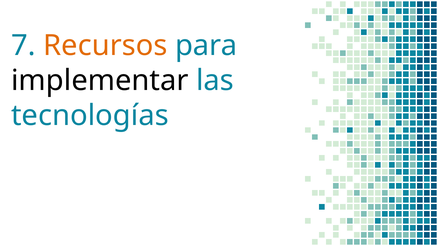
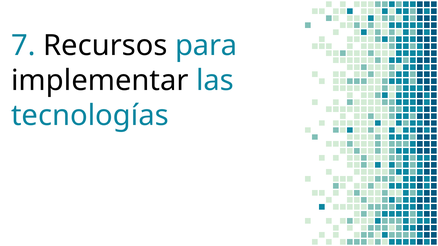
Recursos colour: orange -> black
